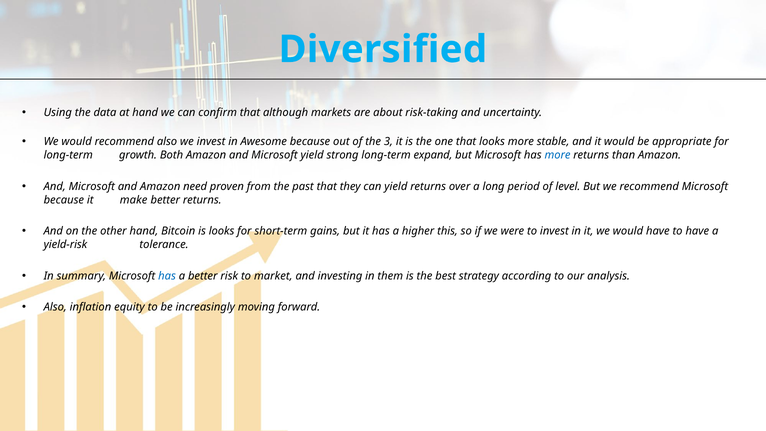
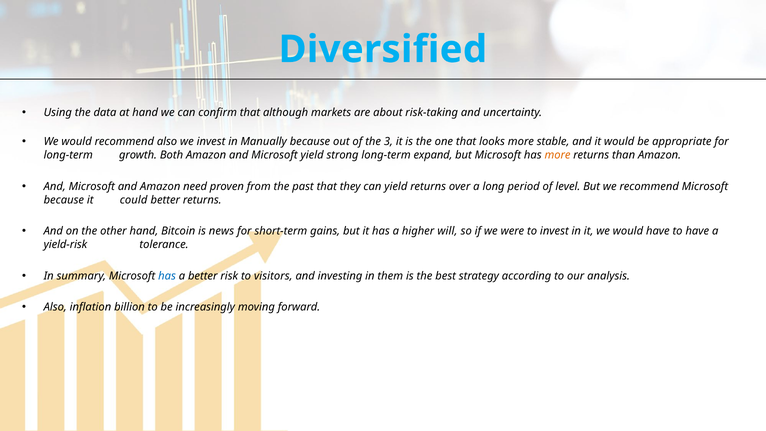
Awesome: Awesome -> Manually
more at (558, 155) colour: blue -> orange
make: make -> could
is looks: looks -> news
this: this -> will
market: market -> visitors
equity: equity -> billion
